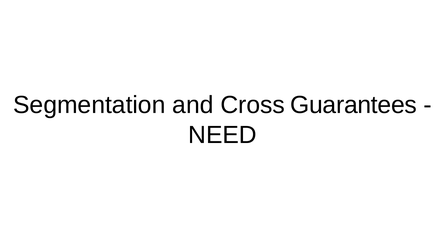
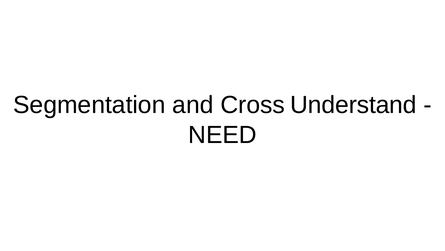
Guarantees: Guarantees -> Understand
